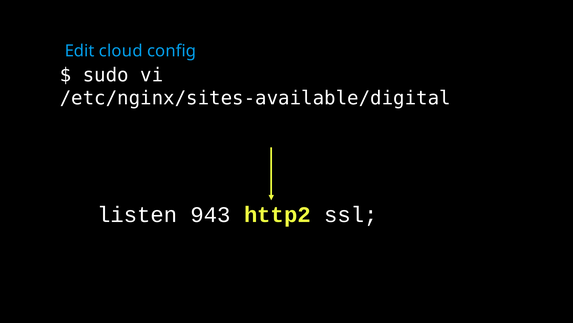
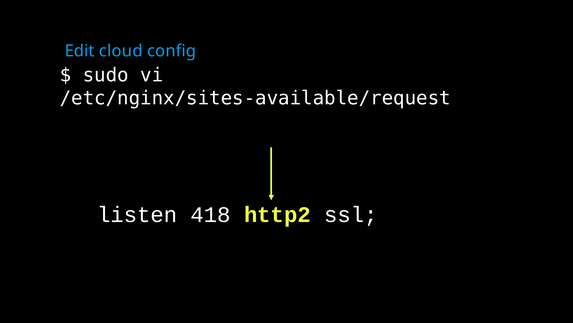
/etc/nginx/sites-available/digital: /etc/nginx/sites-available/digital -> /etc/nginx/sites-available/request
943: 943 -> 418
